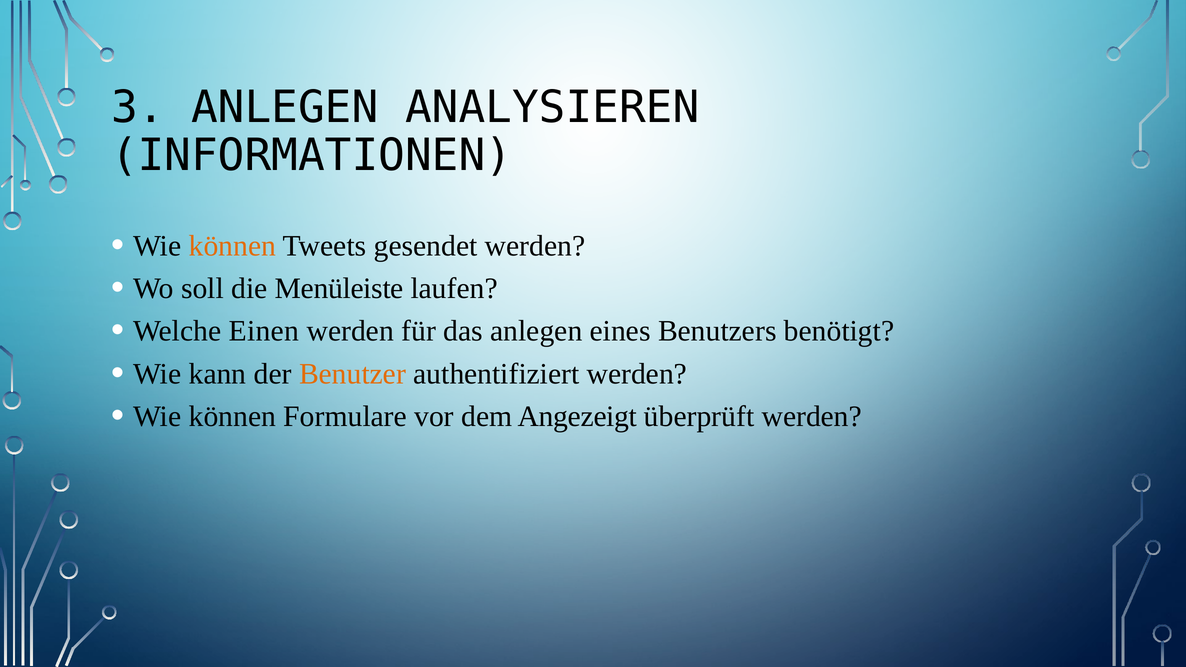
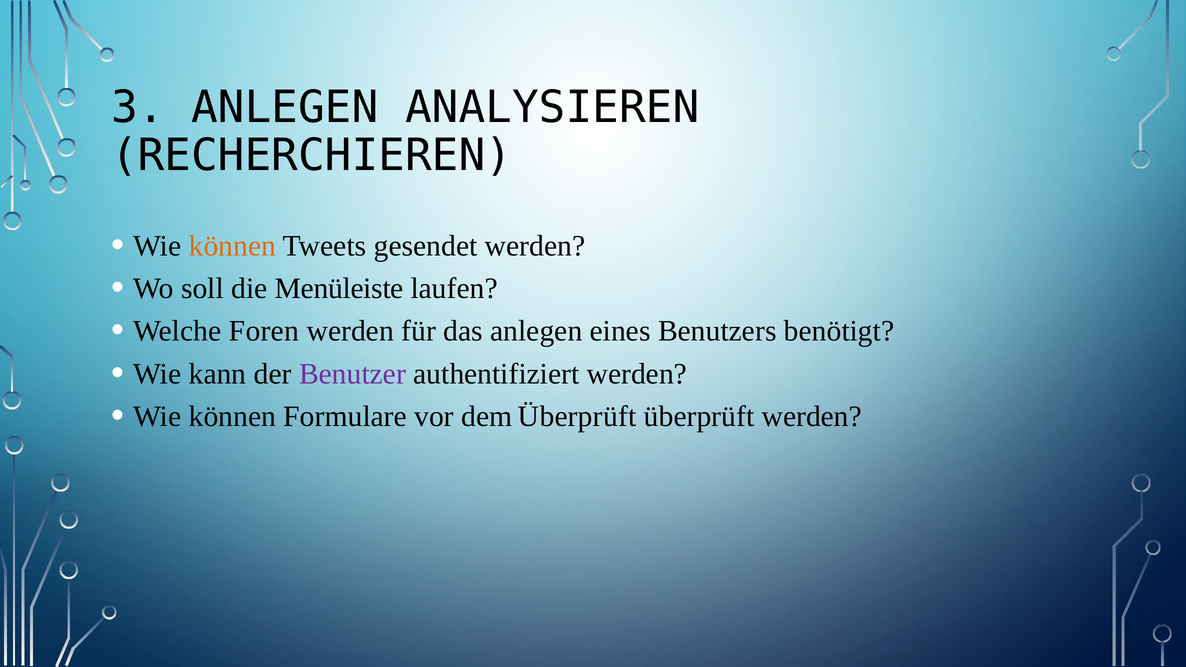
INFORMATIONEN: INFORMATIONEN -> RECHERCHIEREN
Einen: Einen -> Foren
Benutzer colour: orange -> purple
dem Angezeigt: Angezeigt -> Überprüft
